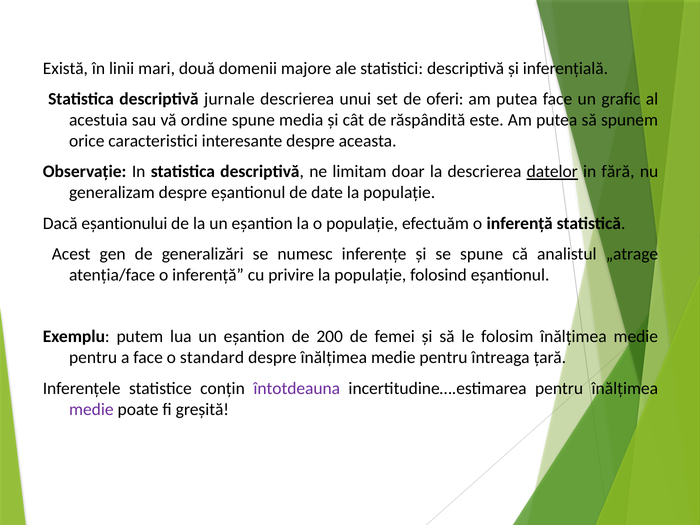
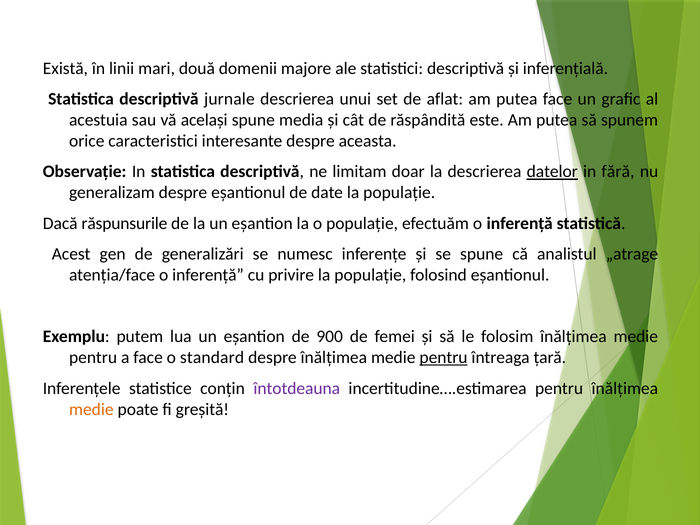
oferi: oferi -> aflat
ordine: ordine -> același
eșantionului: eșantionului -> răspunsurile
200: 200 -> 900
pentru at (443, 358) underline: none -> present
medie at (91, 409) colour: purple -> orange
